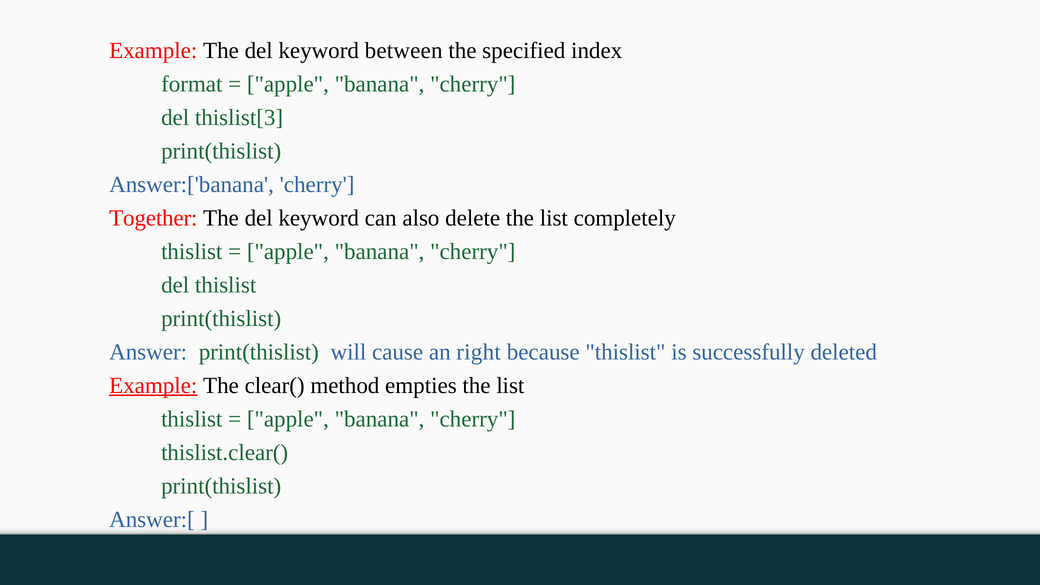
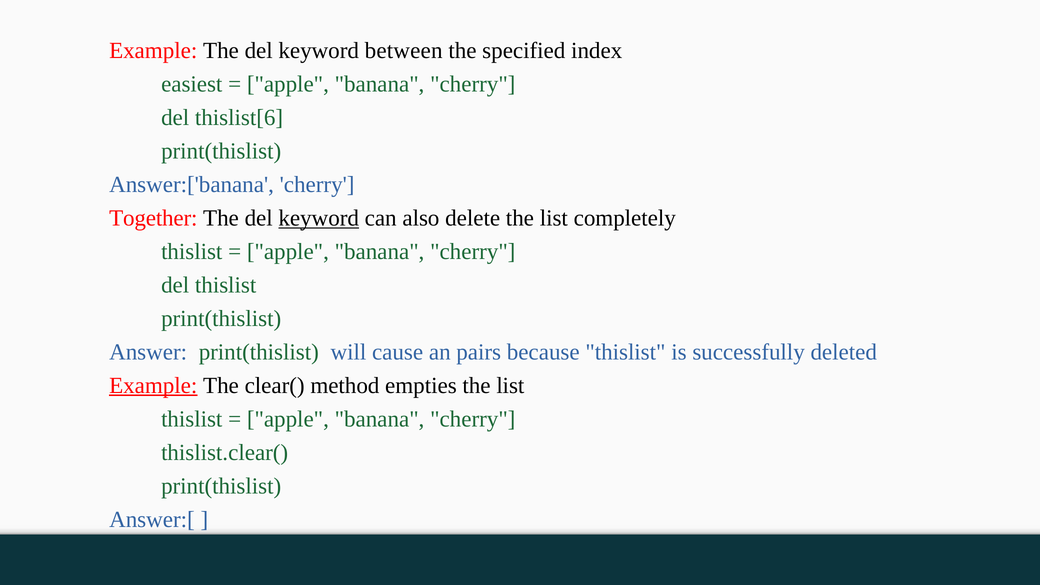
format: format -> easiest
thislist[3: thislist[3 -> thislist[6
keyword at (319, 218) underline: none -> present
right: right -> pairs
